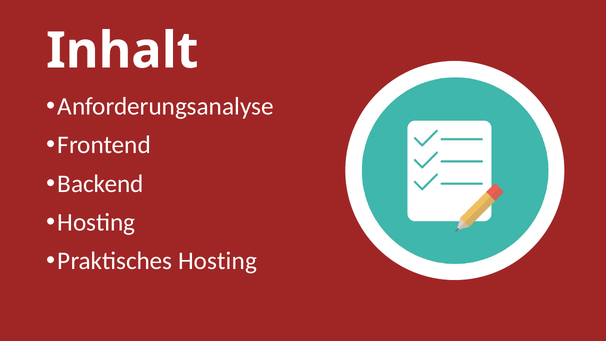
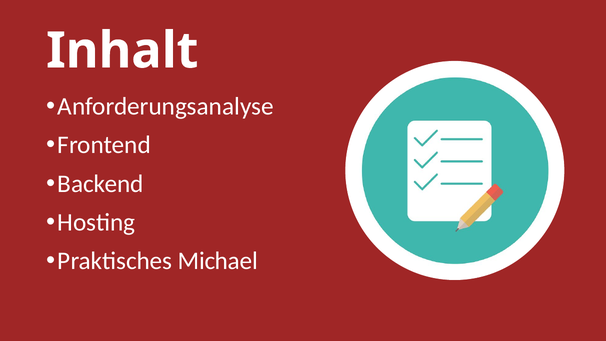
Praktisches Hosting: Hosting -> Michael
